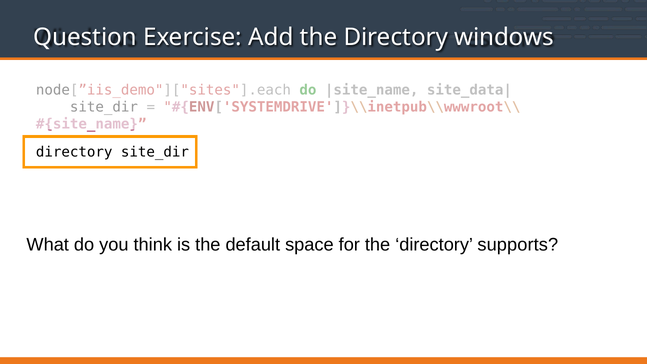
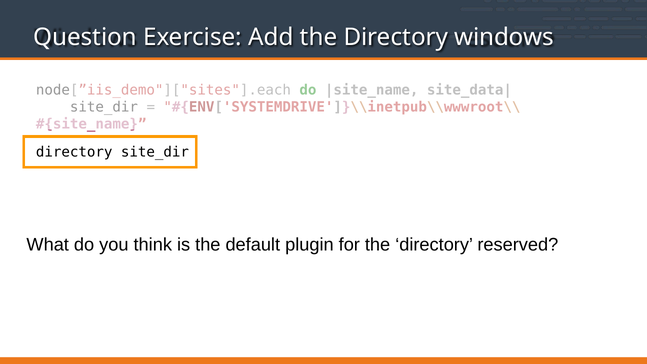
space: space -> plugin
supports: supports -> reserved
